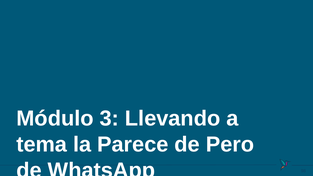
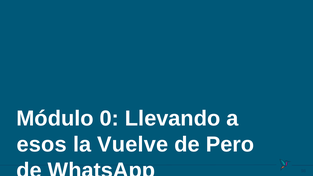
3: 3 -> 0
tema: tema -> esos
Parece: Parece -> Vuelve
